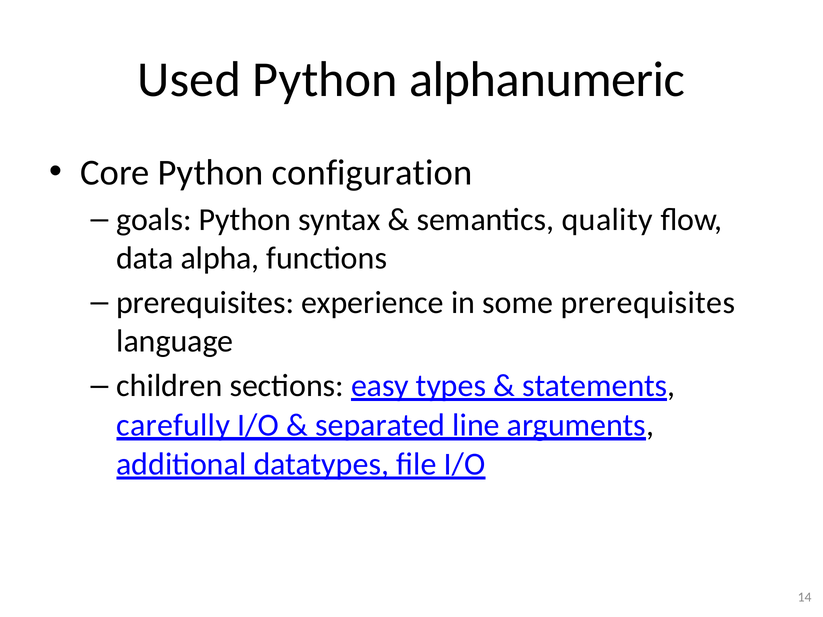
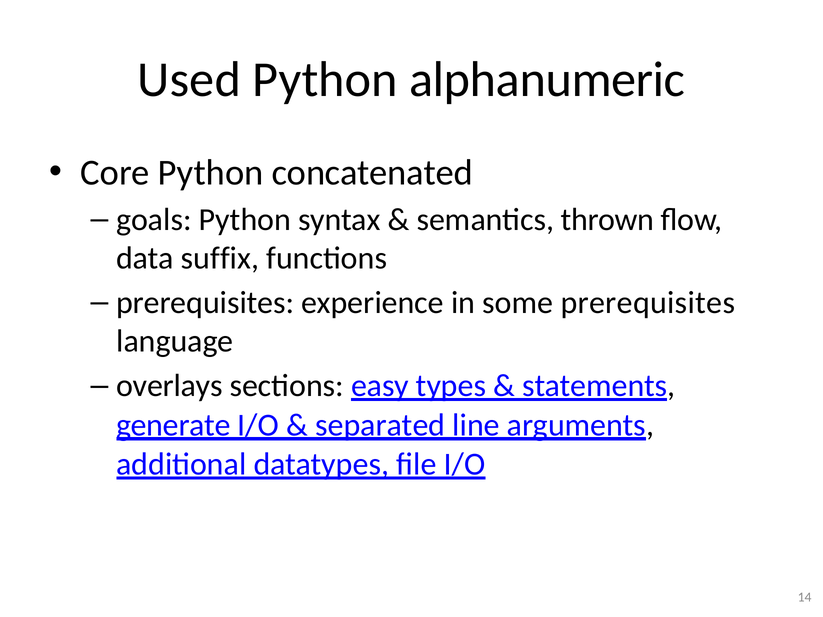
configuration: configuration -> concatenated
quality: quality -> thrown
alpha: alpha -> suffix
children: children -> overlays
carefully: carefully -> generate
